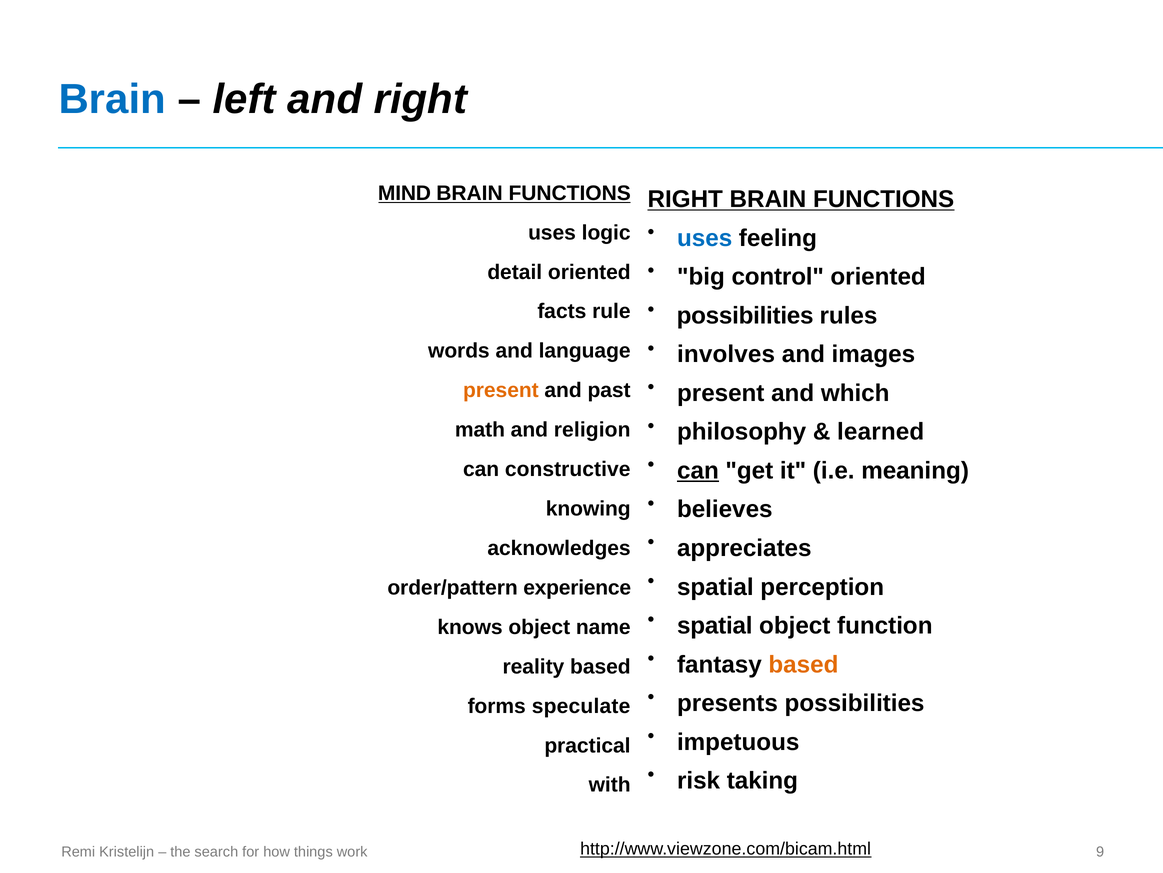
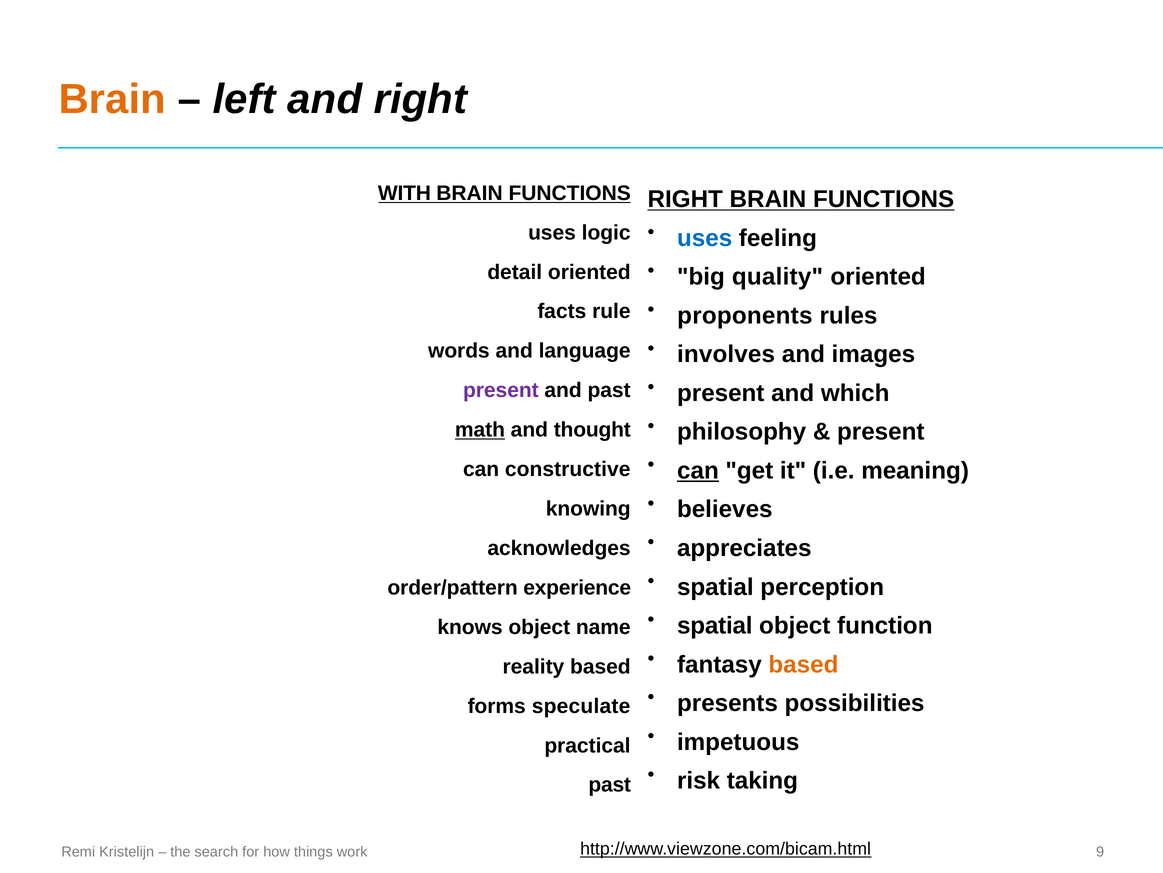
Brain at (112, 99) colour: blue -> orange
MIND: MIND -> WITH
control: control -> quality
possibilities at (745, 315): possibilities -> proponents
present at (501, 390) colour: orange -> purple
learned at (881, 432): learned -> present
math underline: none -> present
religion: religion -> thought
with at (610, 784): with -> past
